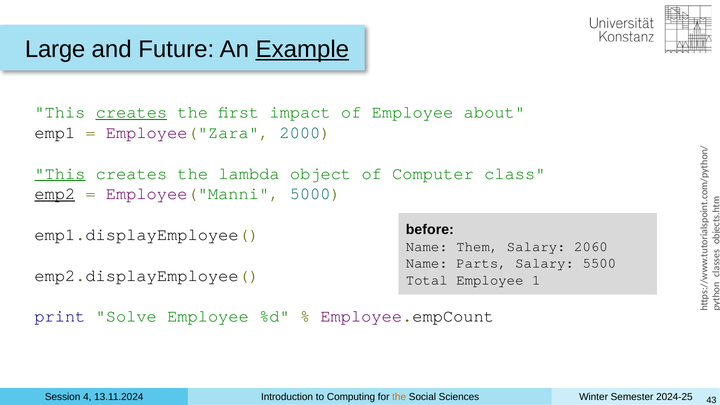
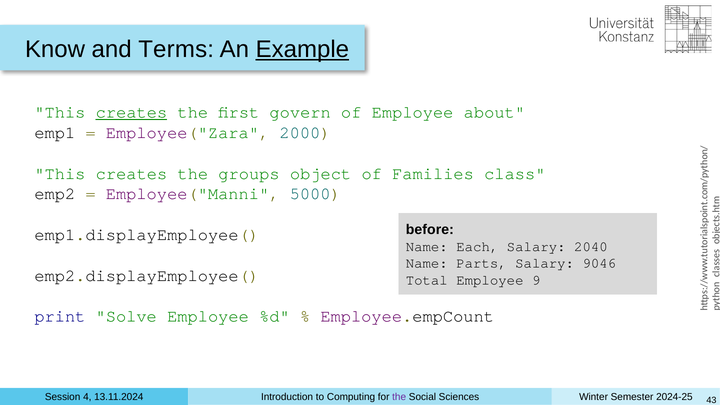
Large: Large -> Know
Future: Future -> Terms
impact: impact -> govern
This at (60, 173) underline: present -> none
lambda: lambda -> groups
Computer: Computer -> Families
emp2 underline: present -> none
Them: Them -> Each
2060: 2060 -> 2040
5500: 5500 -> 9046
1: 1 -> 9
the at (399, 397) colour: orange -> purple
